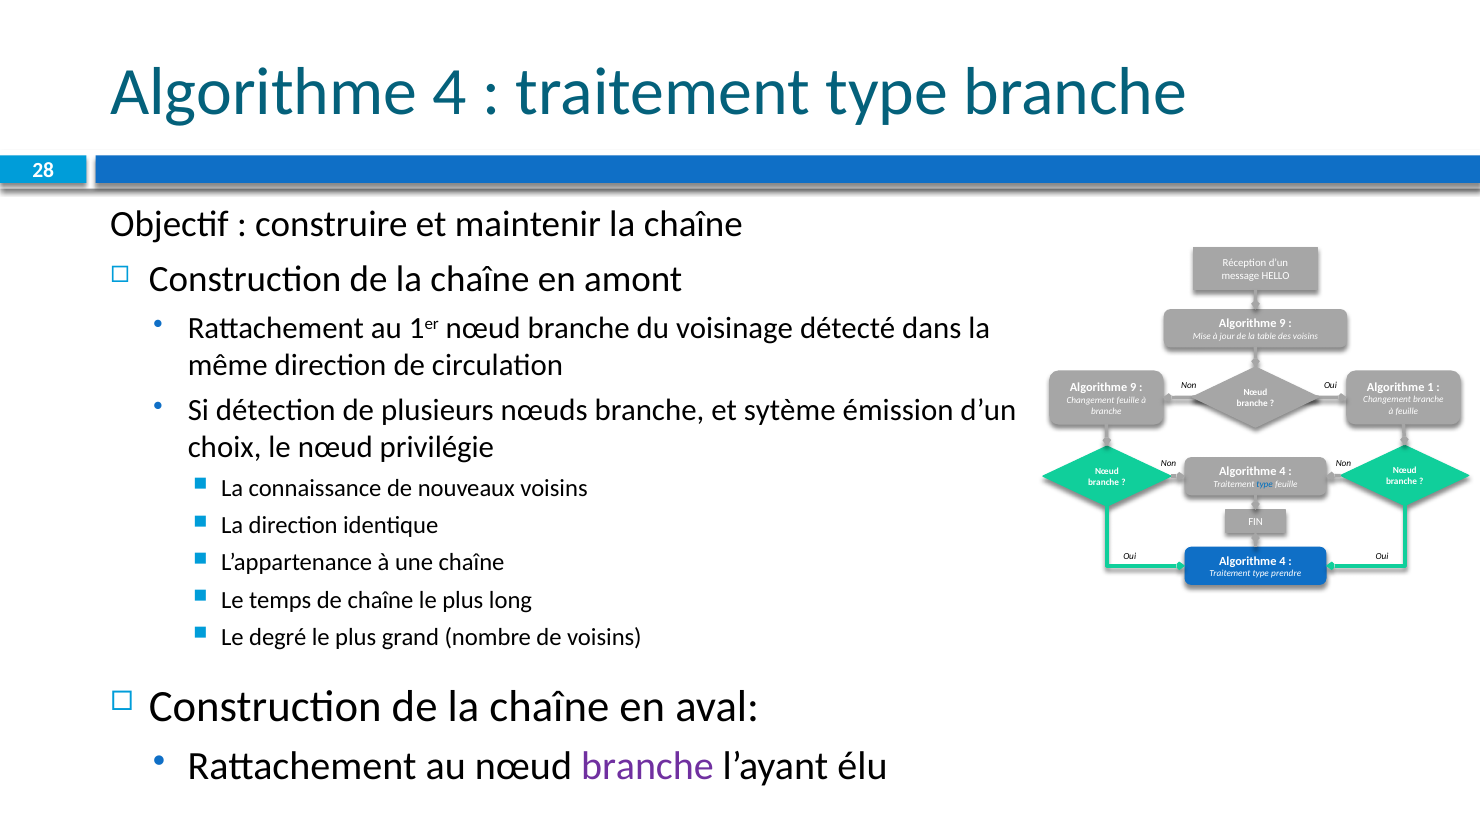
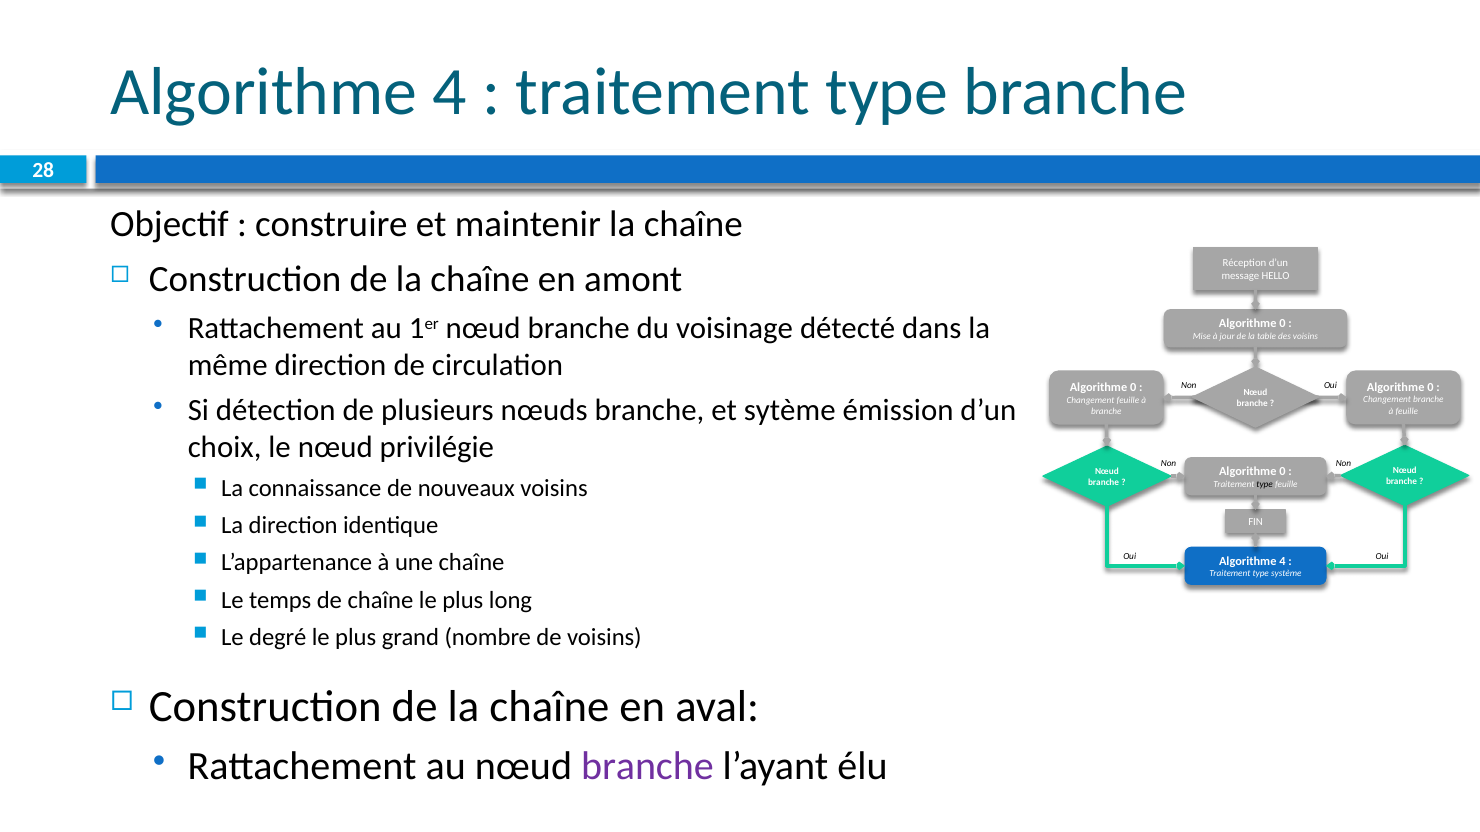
9 at (1282, 324): 9 -> 0
9 at (1133, 387): 9 -> 0
1 at (1430, 387): 1 -> 0
4 at (1282, 472): 4 -> 0
type at (1265, 484) colour: blue -> black
prendre: prendre -> système
